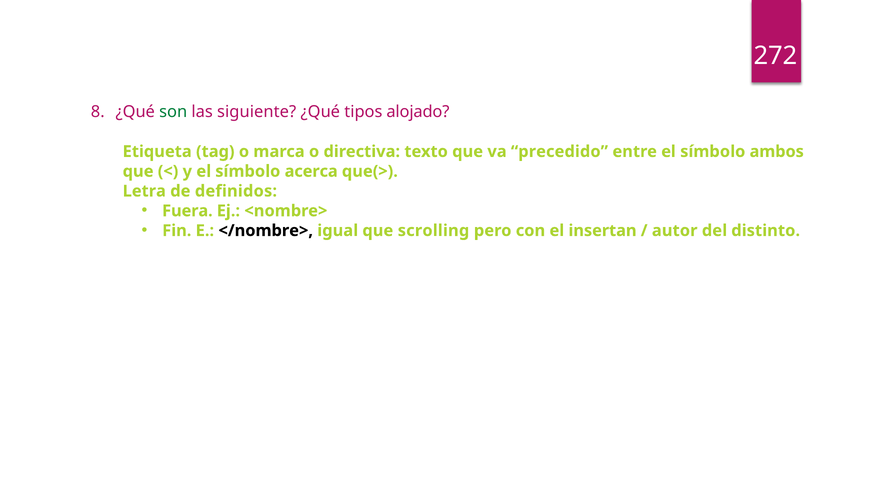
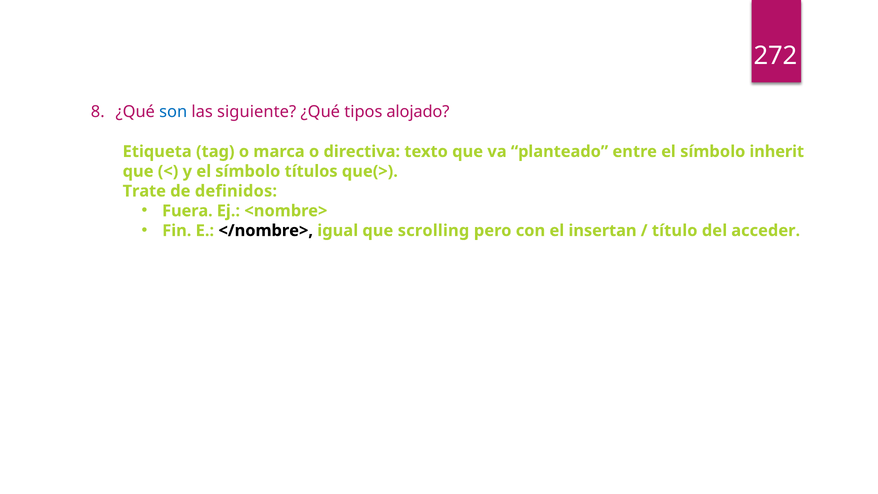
son colour: green -> blue
precedido: precedido -> planteado
ambos: ambos -> inherit
acerca: acerca -> títulos
Letra: Letra -> Trate
autor: autor -> título
distinto: distinto -> acceder
